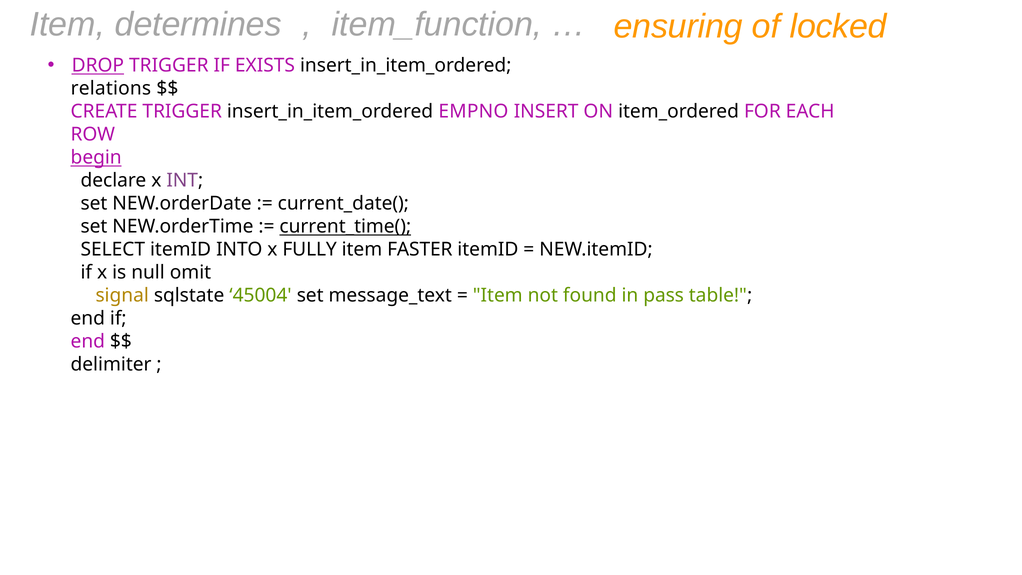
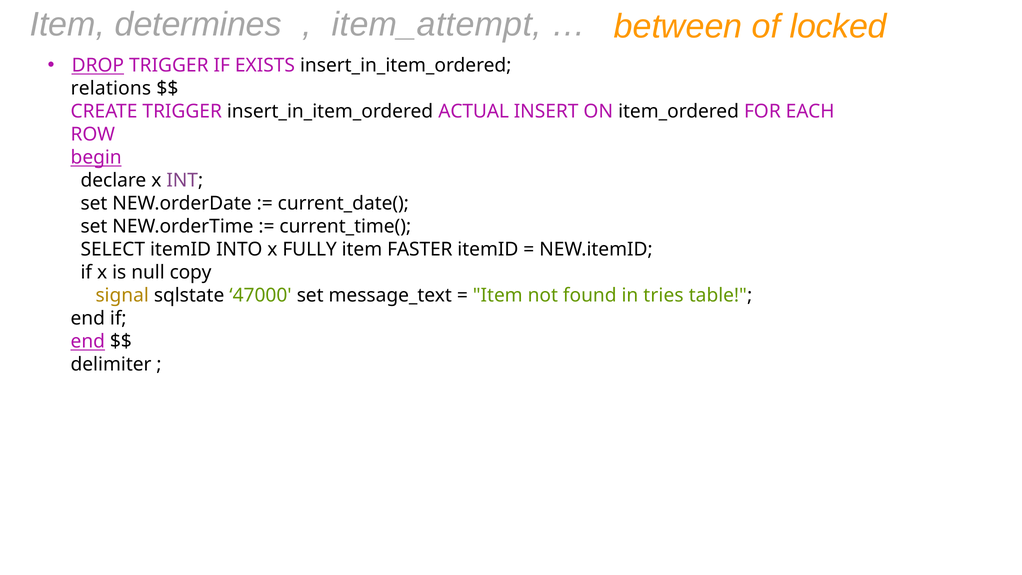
item_function: item_function -> item_attempt
ensuring: ensuring -> between
EMPNO: EMPNO -> ACTUAL
current_time( underline: present -> none
omit: omit -> copy
45004: 45004 -> 47000
pass: pass -> tries
end at (88, 342) underline: none -> present
